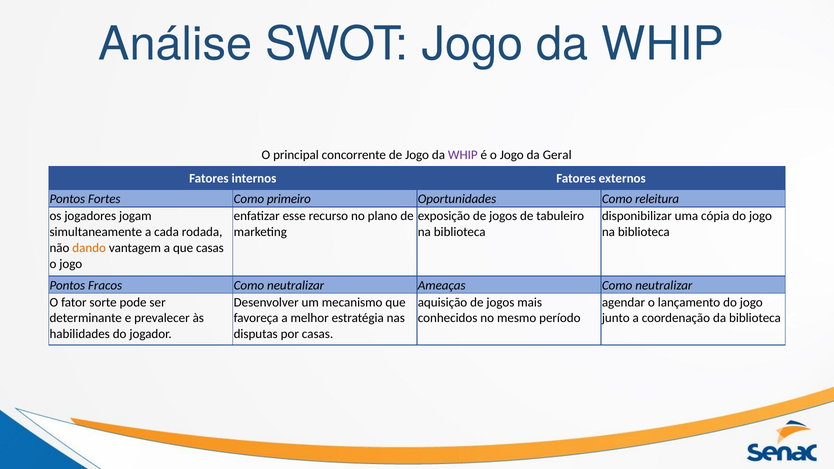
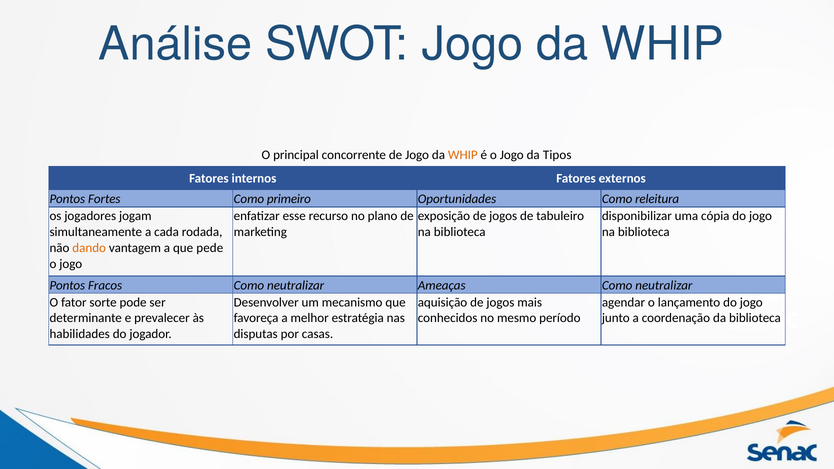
WHIP at (463, 155) colour: purple -> orange
Geral: Geral -> Tipos
que casas: casas -> pede
